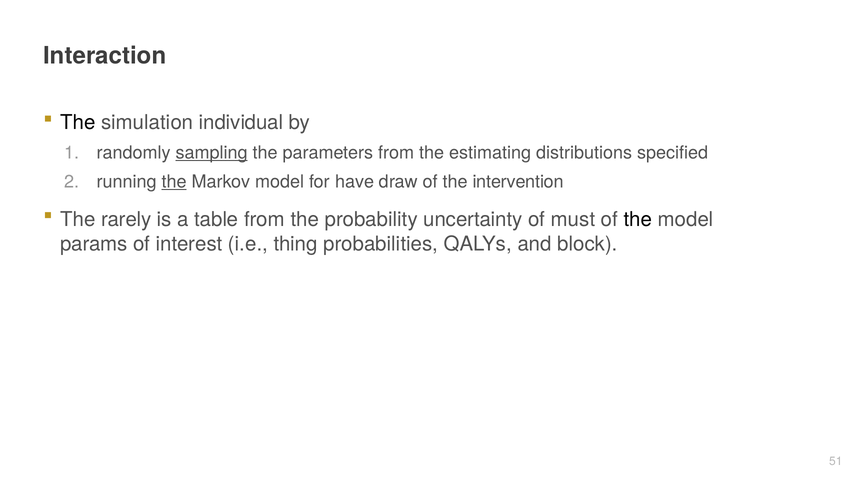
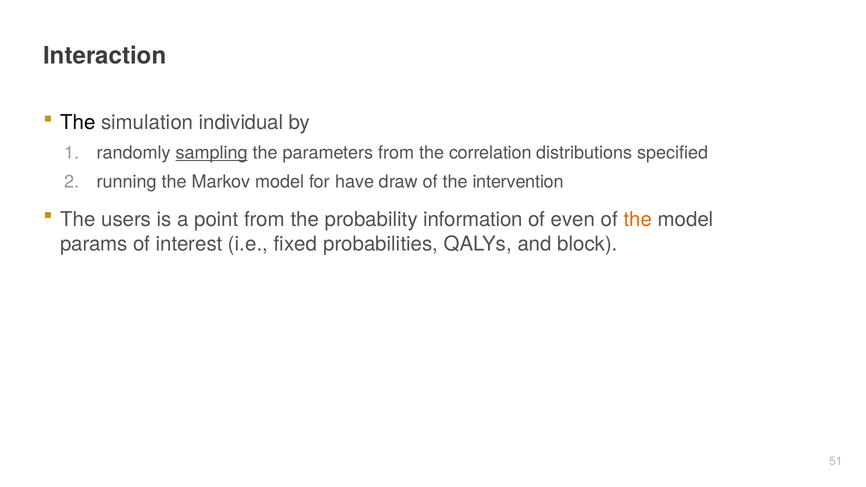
estimating: estimating -> correlation
the at (174, 182) underline: present -> none
rarely: rarely -> users
table: table -> point
uncertainty: uncertainty -> information
must: must -> even
the at (638, 219) colour: black -> orange
thing: thing -> fixed
